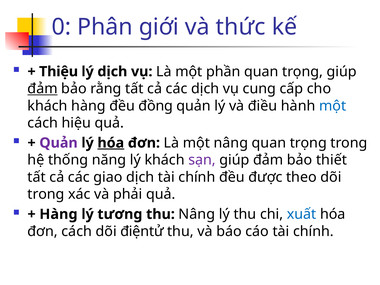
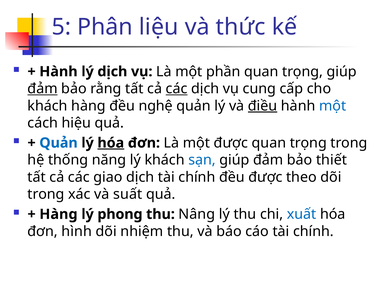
0: 0 -> 5
giới: giới -> liệu
Thiệu at (59, 72): Thiệu -> Hành
các at (177, 89) underline: none -> present
đồng: đồng -> nghệ
điều underline: none -> present
Quản at (59, 143) colour: purple -> blue
một nâng: nâng -> được
sạn colour: purple -> blue
phải: phải -> suất
tương: tương -> phong
đơn cách: cách -> hình
điệntử: điệntử -> nhiệm
